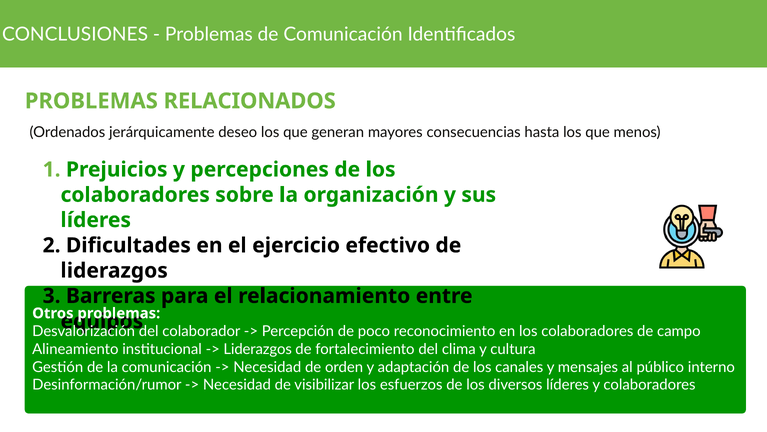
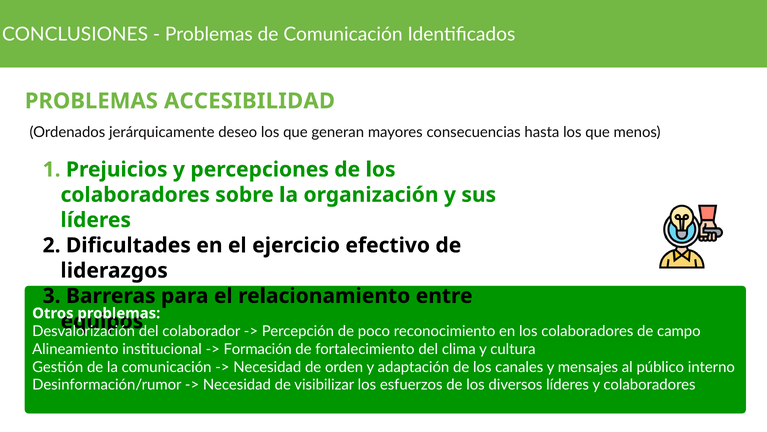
RELACIONADOS: RELACIONADOS -> ACCESIBILIDAD
Liderazgos at (258, 349): Liderazgos -> Formación
